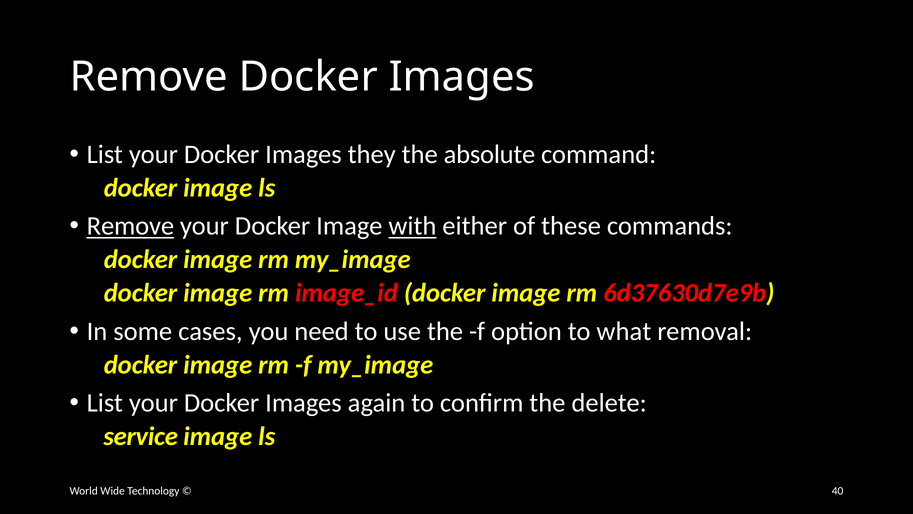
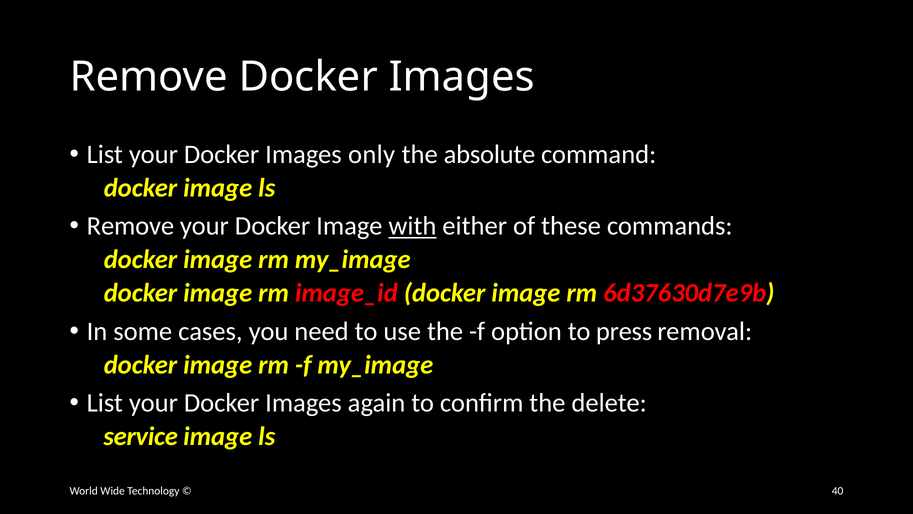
they: they -> only
Remove at (130, 226) underline: present -> none
what: what -> press
